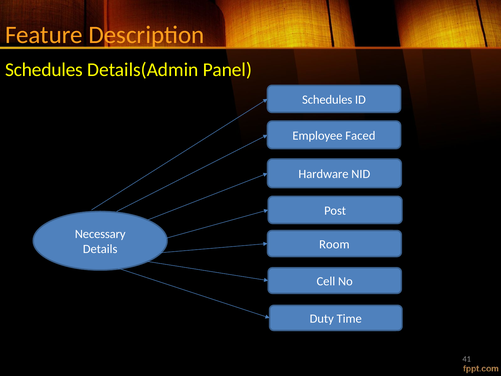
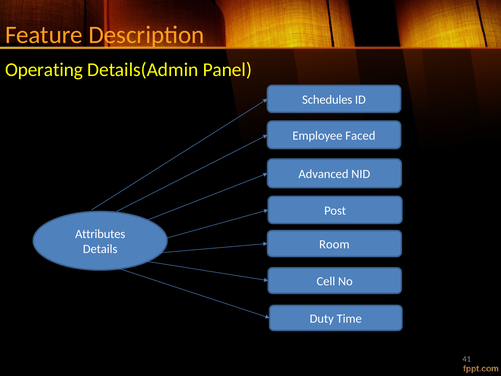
Schedules at (44, 70): Schedules -> Operating
Hardware: Hardware -> Advanced
Necessary: Necessary -> Attributes
